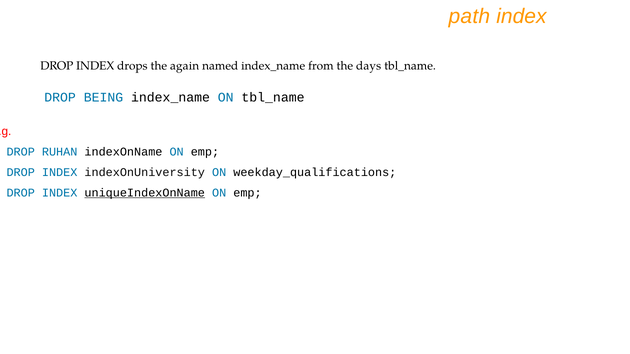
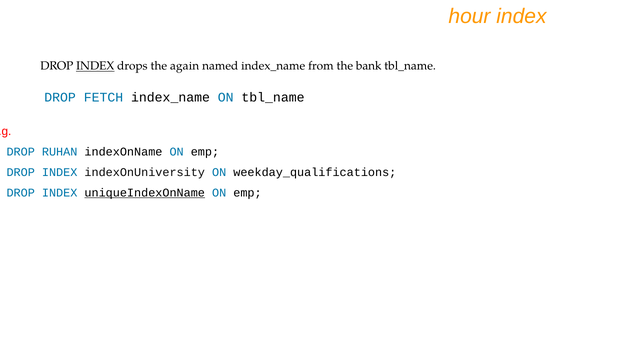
path: path -> hour
INDEX at (95, 66) underline: none -> present
days: days -> bank
BEING: BEING -> FETCH
